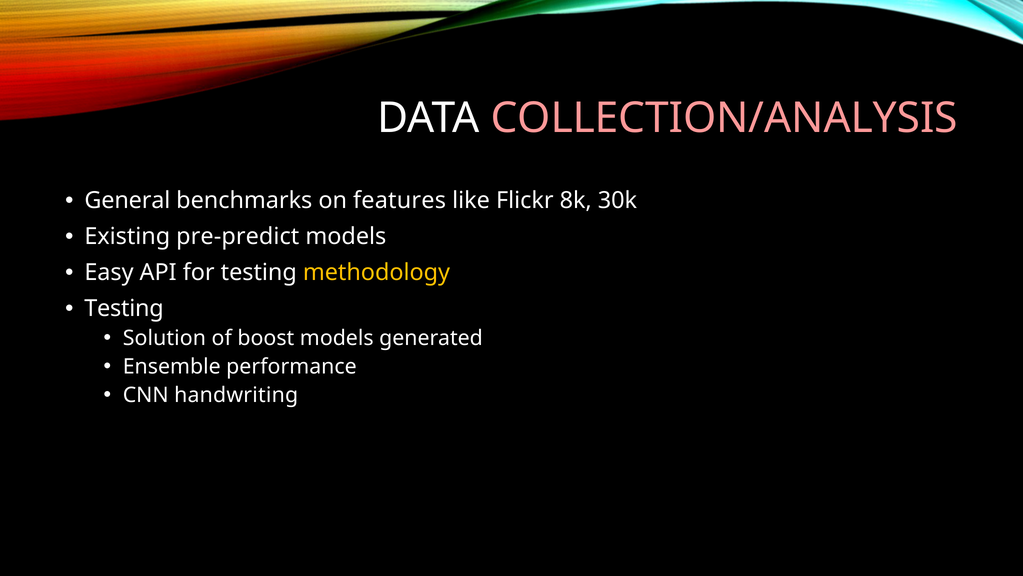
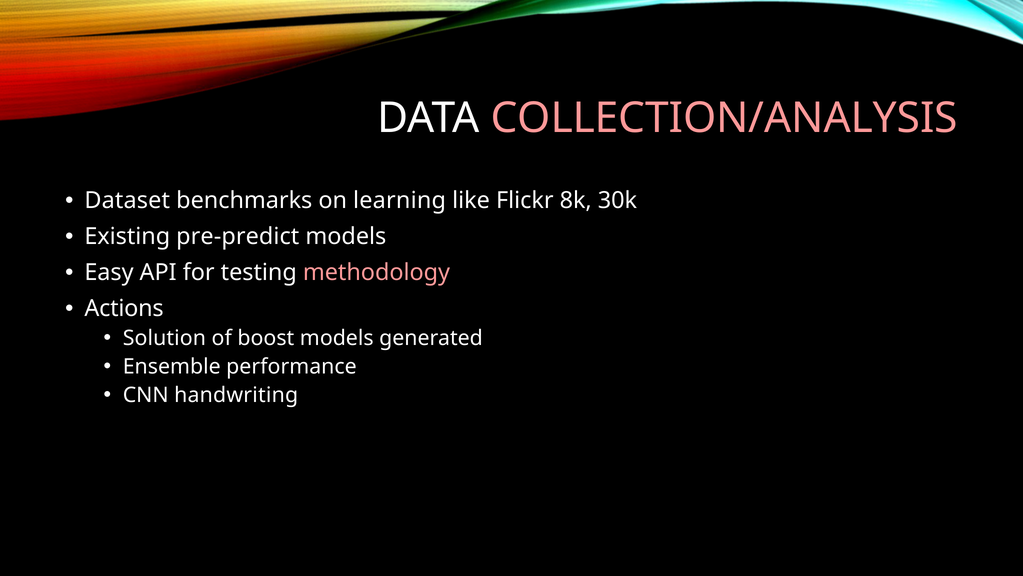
General: General -> Dataset
features: features -> learning
methodology colour: yellow -> pink
Testing at (124, 308): Testing -> Actions
